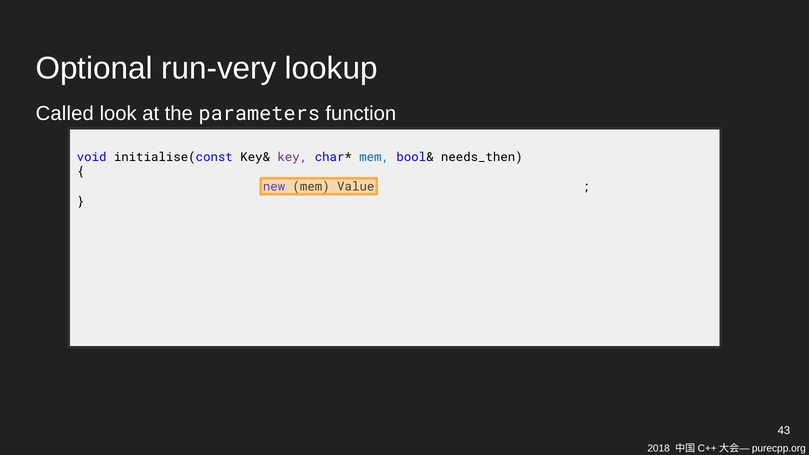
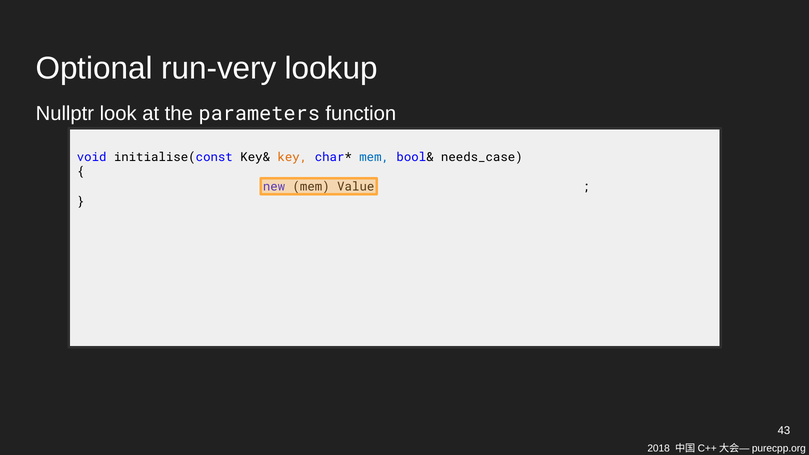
Called: Called -> Nullptr
key colour: purple -> orange
needs_then: needs_then -> needs_case
